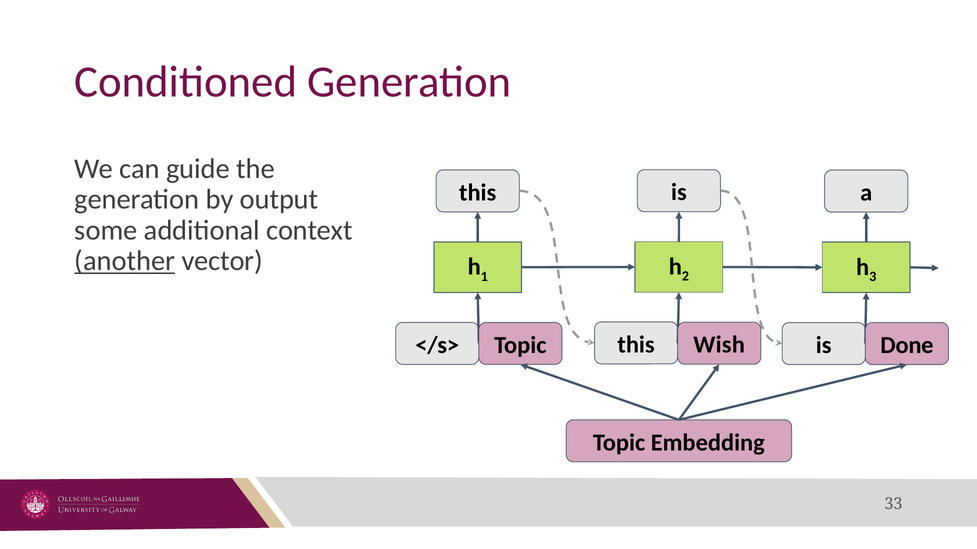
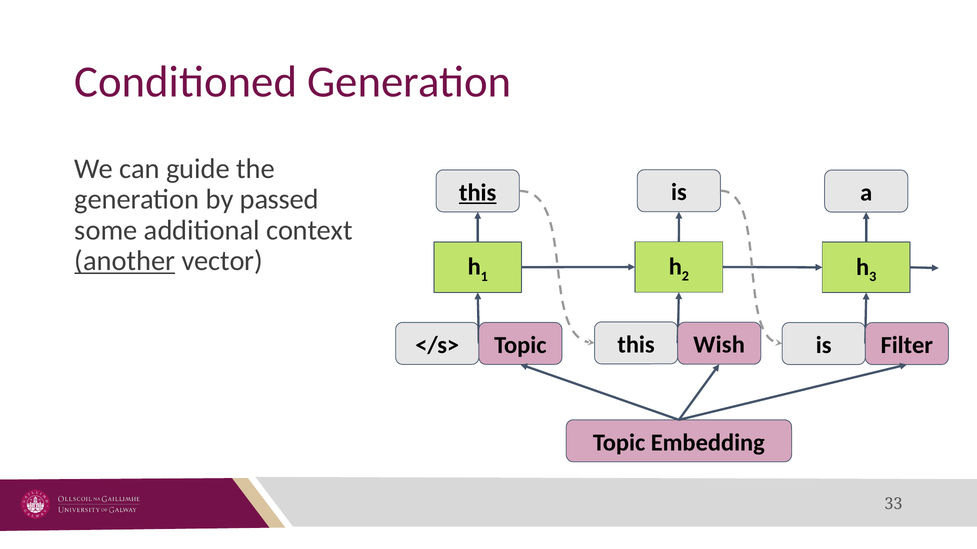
this at (478, 193) underline: none -> present
output: output -> passed
Done: Done -> Filter
